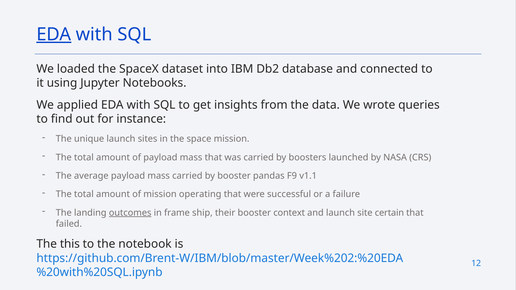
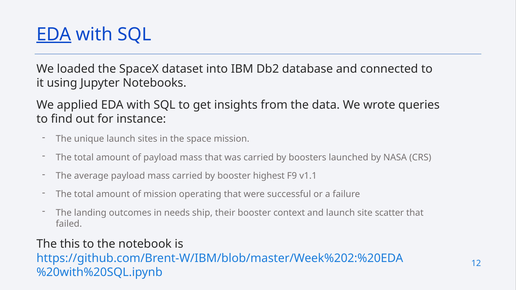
pandas: pandas -> highest
outcomes underline: present -> none
frame: frame -> needs
certain: certain -> scatter
